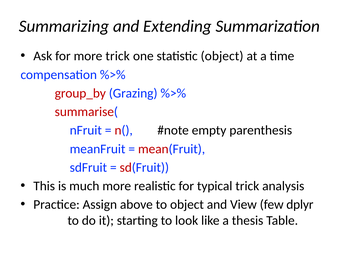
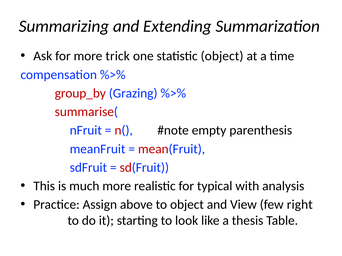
typical trick: trick -> with
dplyr: dplyr -> right
